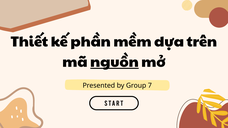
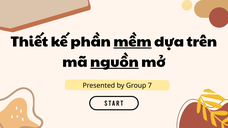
mềm underline: none -> present
